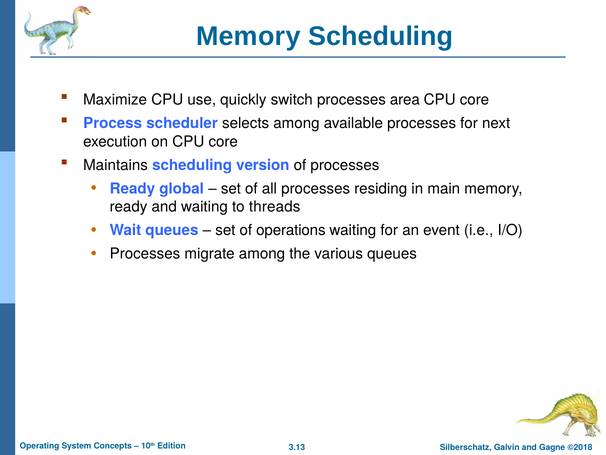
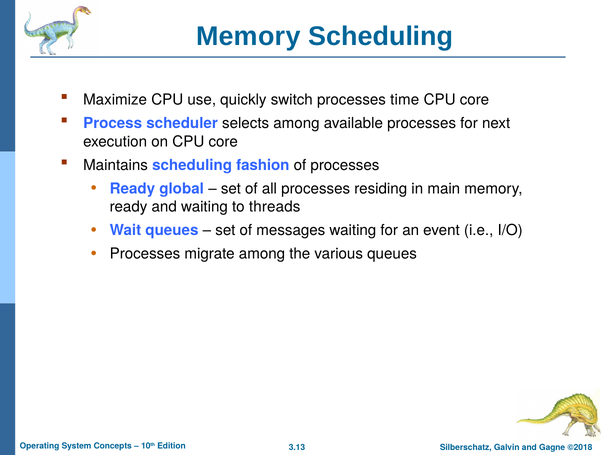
area: area -> time
version: version -> fashion
operations: operations -> messages
